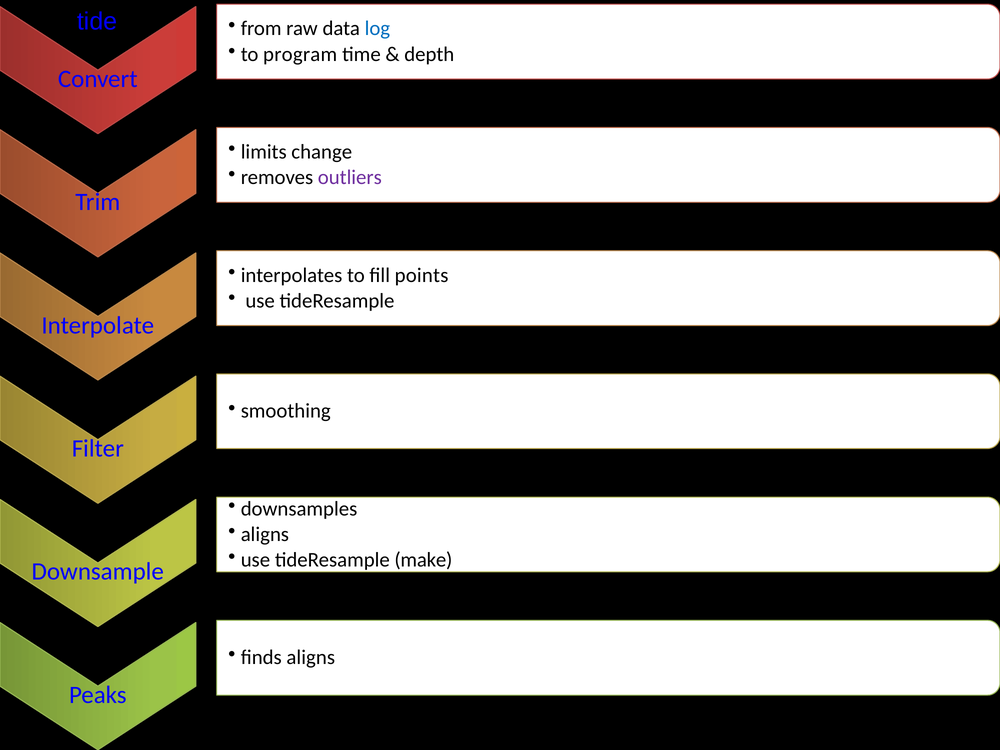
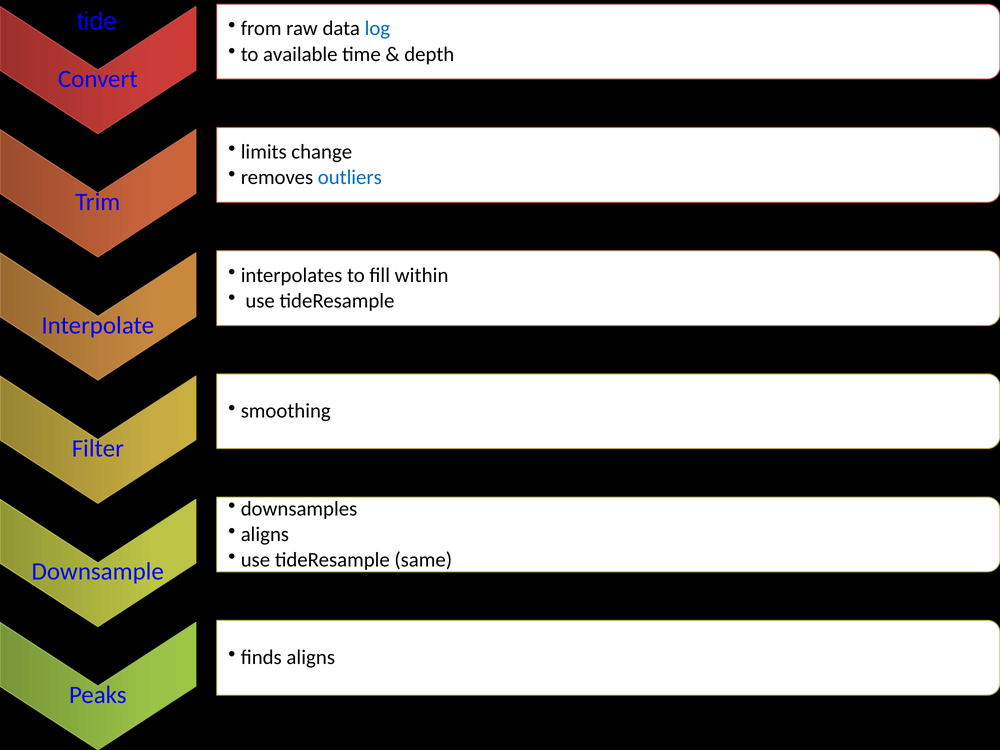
program: program -> available
outliers colour: purple -> blue
points: points -> within
make: make -> same
